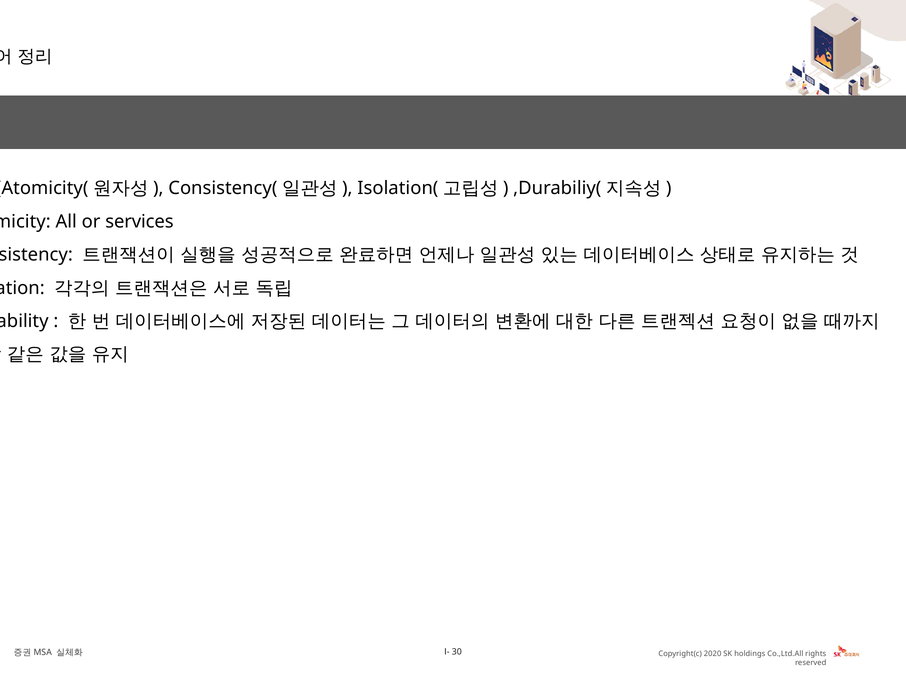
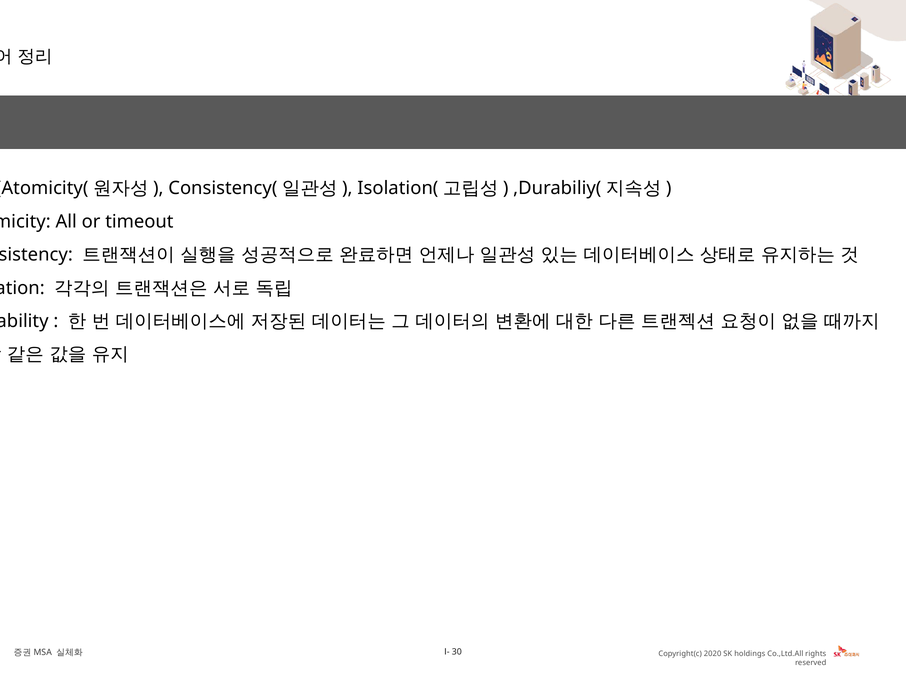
services: services -> timeout
